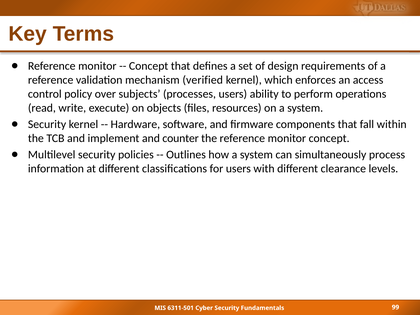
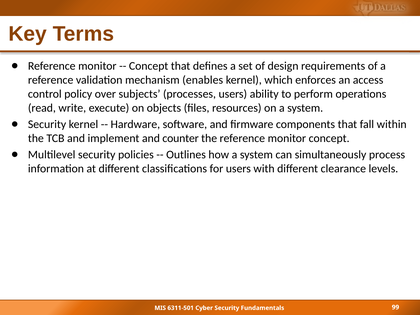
verified: verified -> enables
